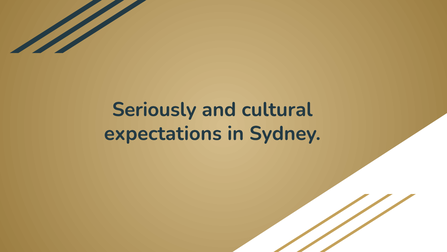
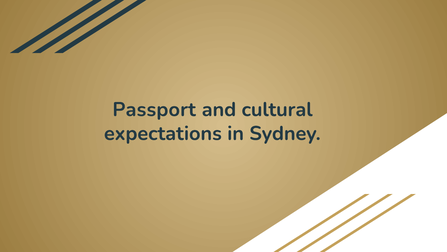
Seriously: Seriously -> Passport
